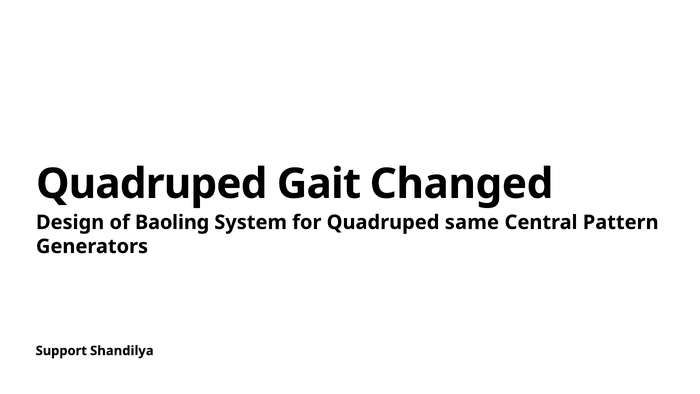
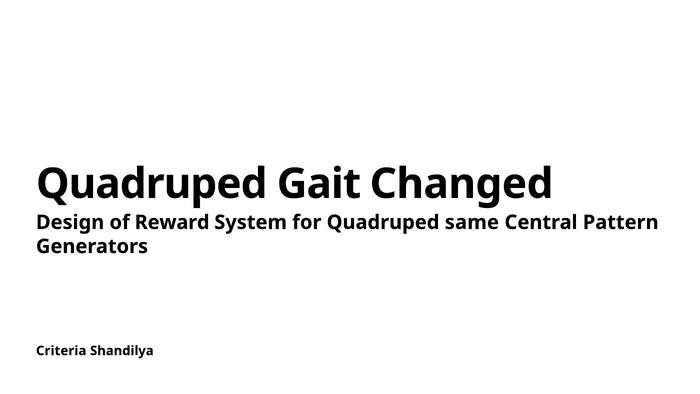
Baoling: Baoling -> Reward
Support: Support -> Criteria
